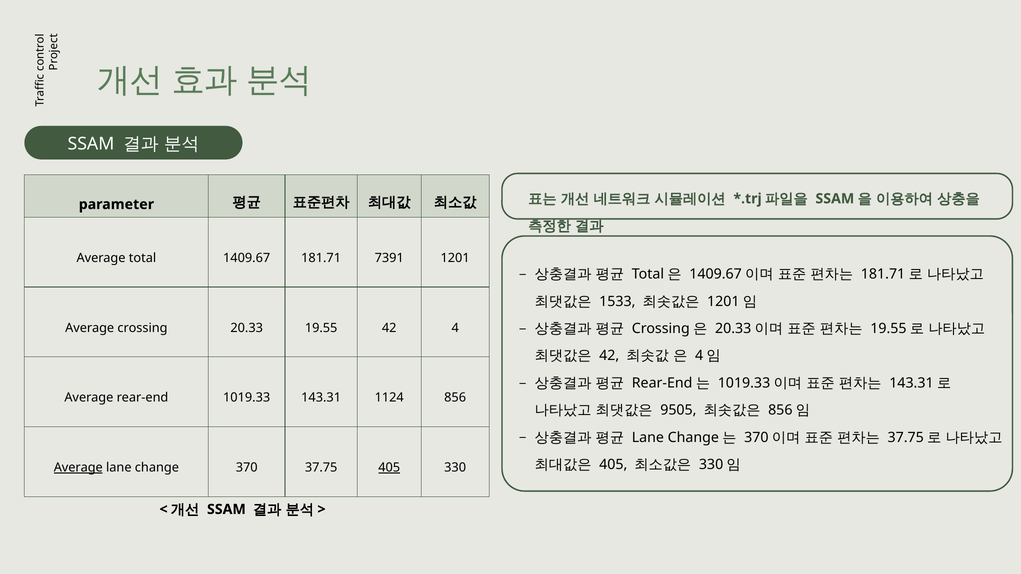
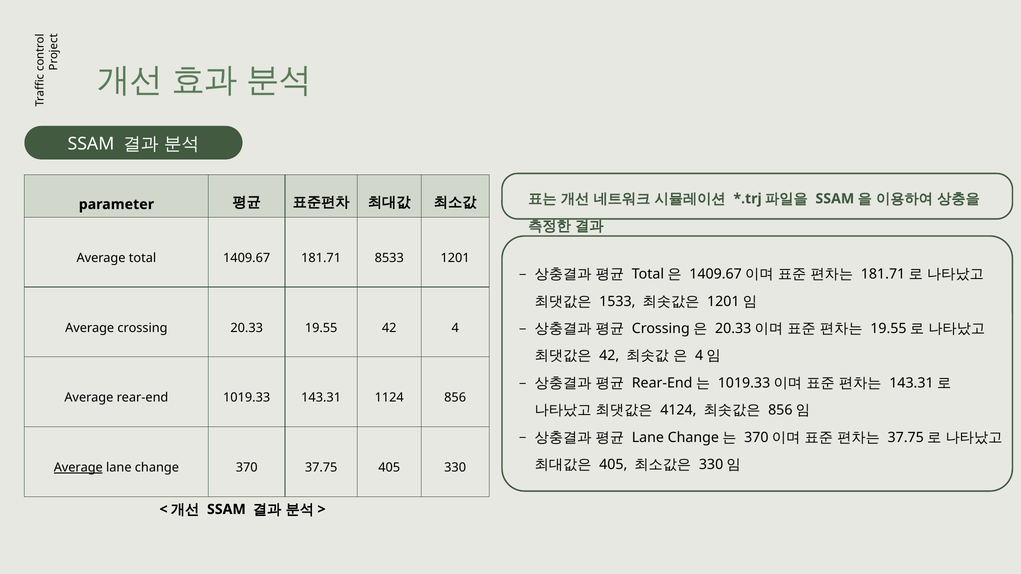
7391: 7391 -> 8533
9505: 9505 -> 4124
405 at (389, 468) underline: present -> none
